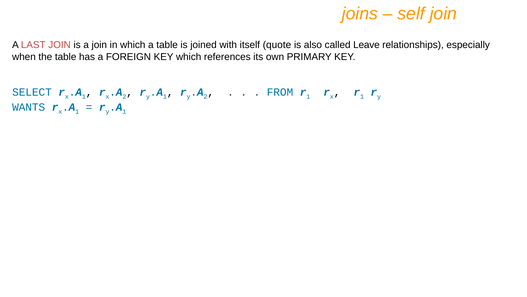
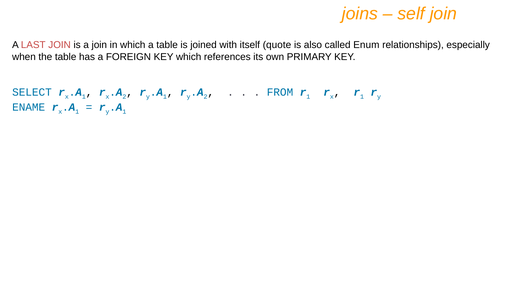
Leave: Leave -> Enum
WANTS: WANTS -> ENAME
